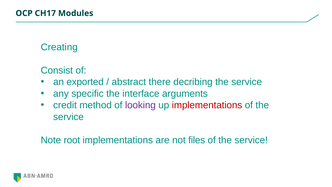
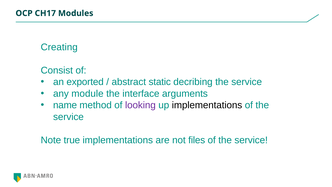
there: there -> static
specific: specific -> module
credit: credit -> name
implementations at (207, 105) colour: red -> black
root: root -> true
